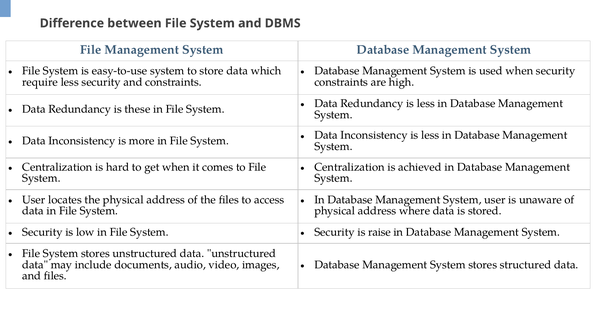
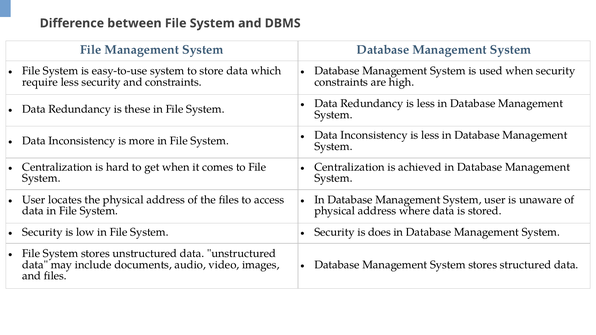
raise: raise -> does
